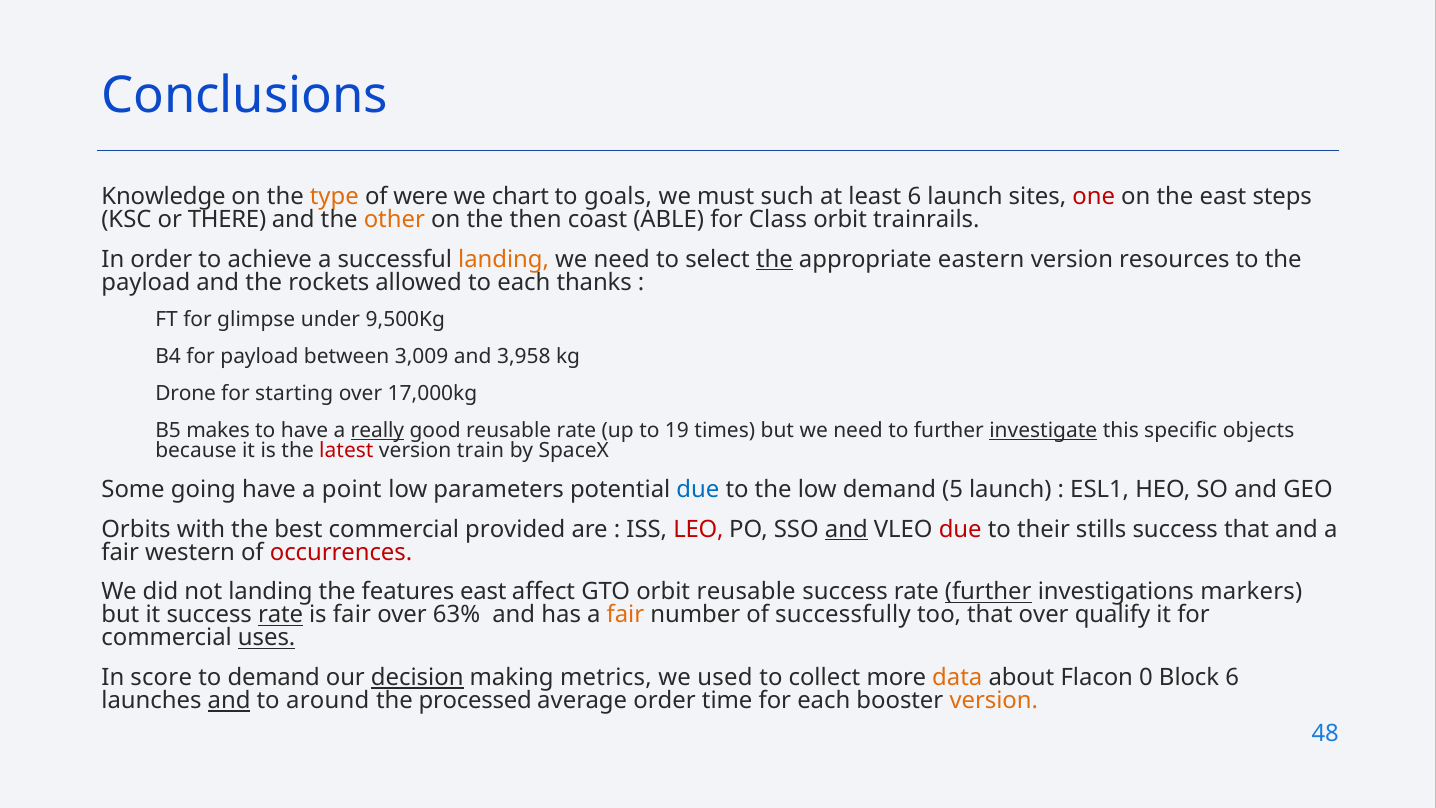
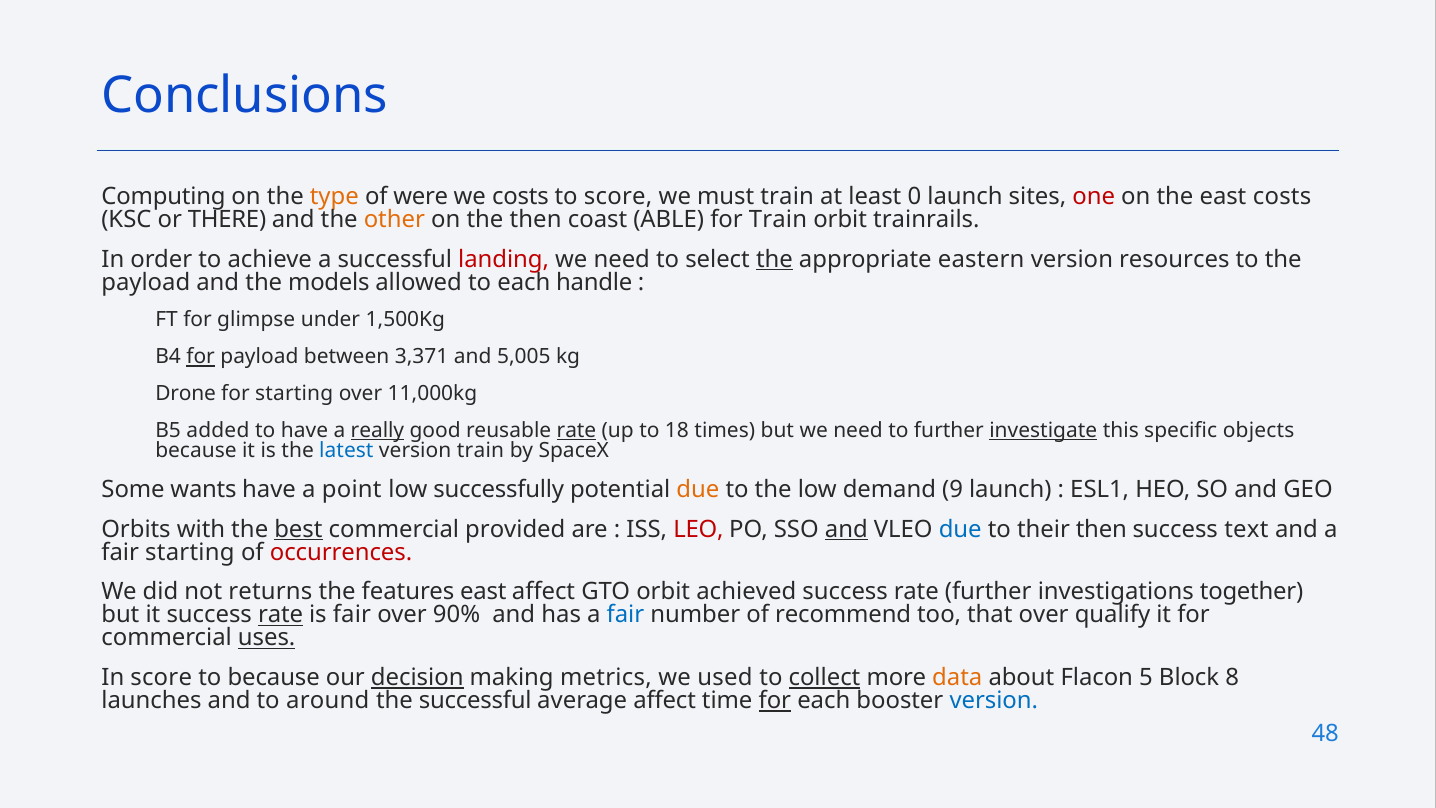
Knowledge: Knowledge -> Computing
we chart: chart -> costs
to goals: goals -> score
must such: such -> train
least 6: 6 -> 0
east steps: steps -> costs
for Class: Class -> Train
landing at (504, 259) colour: orange -> red
rockets: rockets -> models
thanks: thanks -> handle
9,500Kg: 9,500Kg -> 1,500Kg
for at (201, 357) underline: none -> present
3,009: 3,009 -> 3,371
3,958: 3,958 -> 5,005
17,000kg: 17,000kg -> 11,000kg
makes: makes -> added
rate at (576, 430) underline: none -> present
19: 19 -> 18
latest colour: red -> blue
going: going -> wants
parameters: parameters -> successfully
due at (698, 489) colour: blue -> orange
5: 5 -> 9
best underline: none -> present
due at (960, 529) colour: red -> blue
their stills: stills -> then
success that: that -> text
fair western: western -> starting
not landing: landing -> returns
orbit reusable: reusable -> achieved
further at (988, 592) underline: present -> none
markers: markers -> together
63%: 63% -> 90%
fair at (625, 615) colour: orange -> blue
successfully: successfully -> recommend
to demand: demand -> because
collect underline: none -> present
0: 0 -> 5
Block 6: 6 -> 8
and at (229, 700) underline: present -> none
the processed: processed -> successful
average order: order -> affect
for at (775, 700) underline: none -> present
version at (994, 700) colour: orange -> blue
